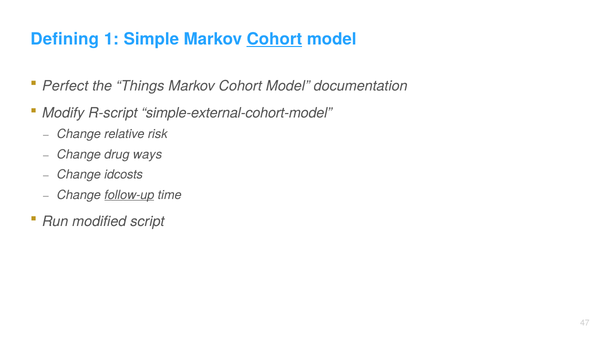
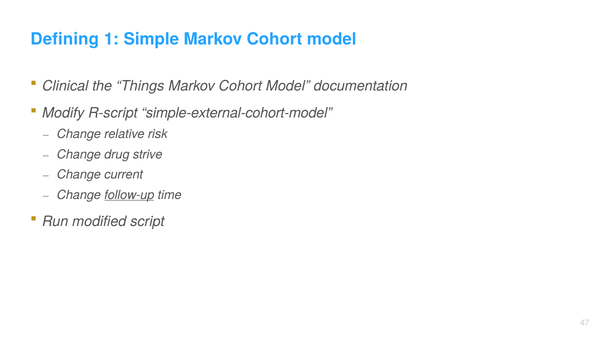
Cohort at (274, 39) underline: present -> none
Perfect: Perfect -> Clinical
ways: ways -> strive
idcosts: idcosts -> current
